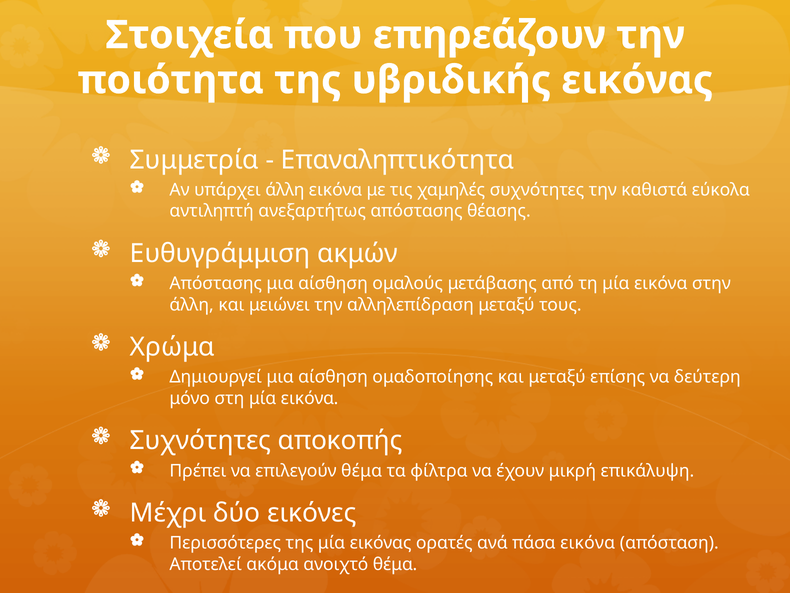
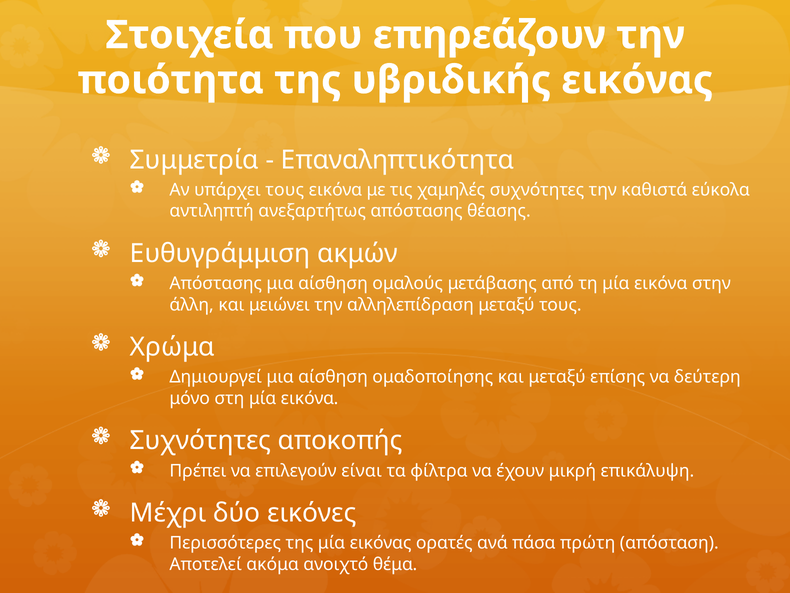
υπάρχει άλλη: άλλη -> τους
επιλεγούν θέμα: θέμα -> είναι
πάσα εικόνα: εικόνα -> πρώτη
